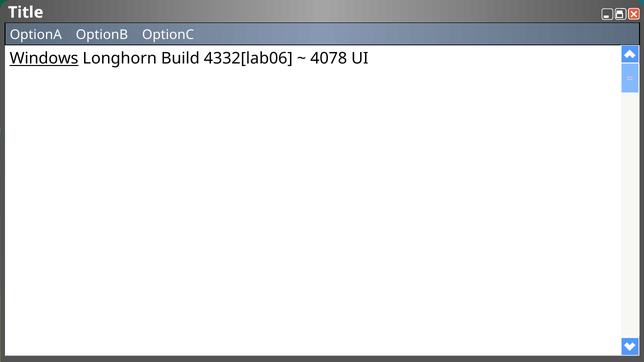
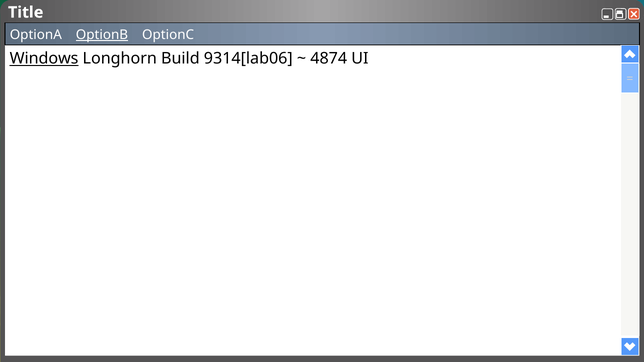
OptionB underline: none -> present
4332[lab06: 4332[lab06 -> 9314[lab06
4078: 4078 -> 4874
